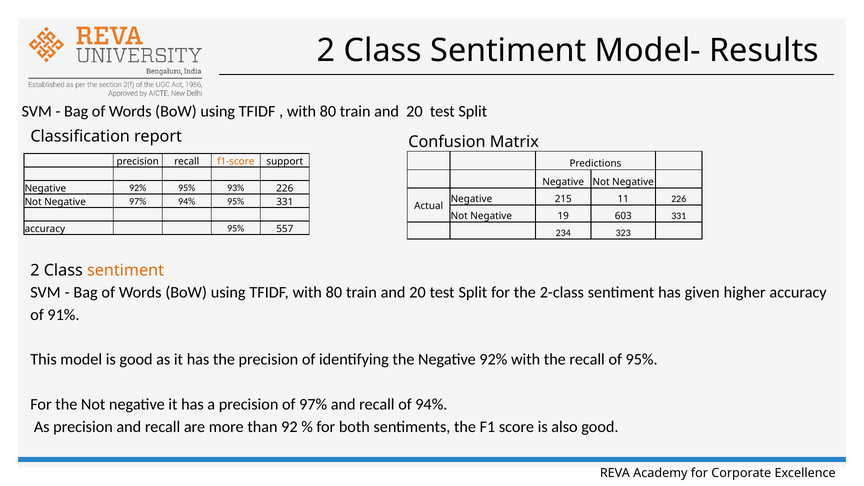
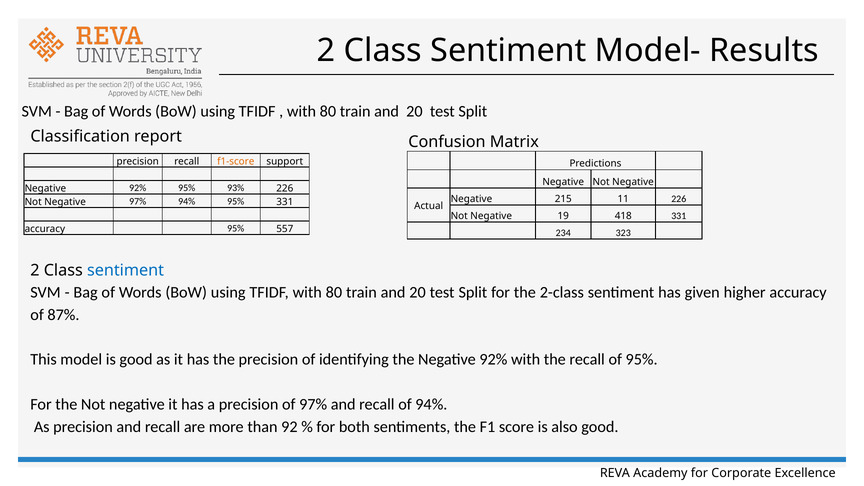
603: 603 -> 418
sentiment at (125, 270) colour: orange -> blue
91%: 91% -> 87%
